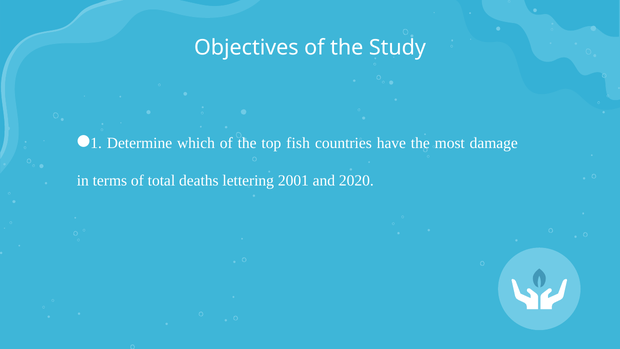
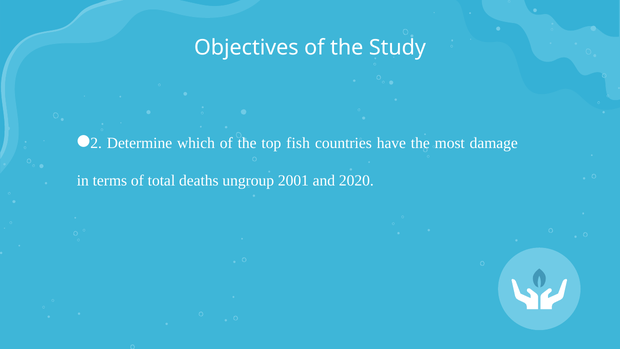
1: 1 -> 2
lettering: lettering -> ungroup
